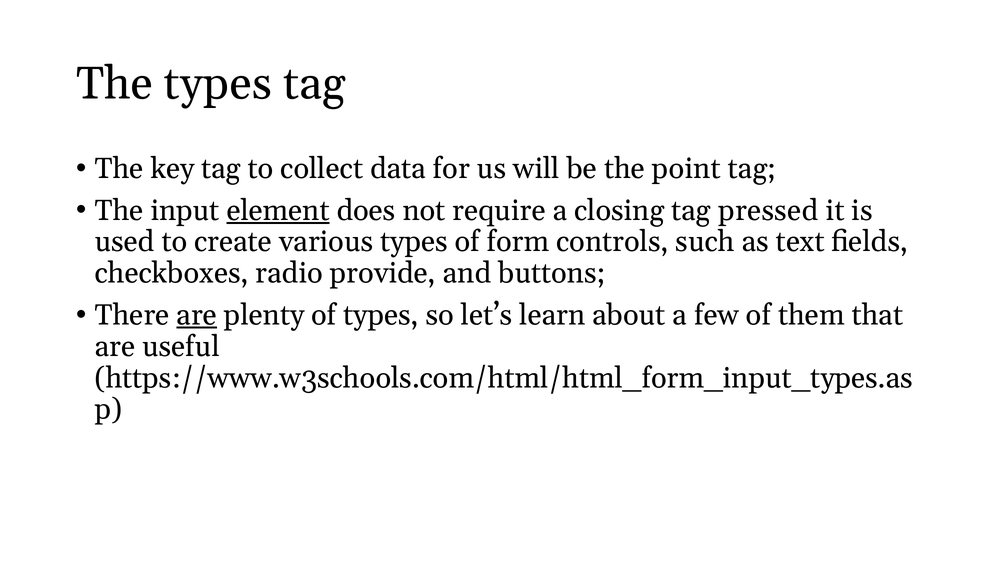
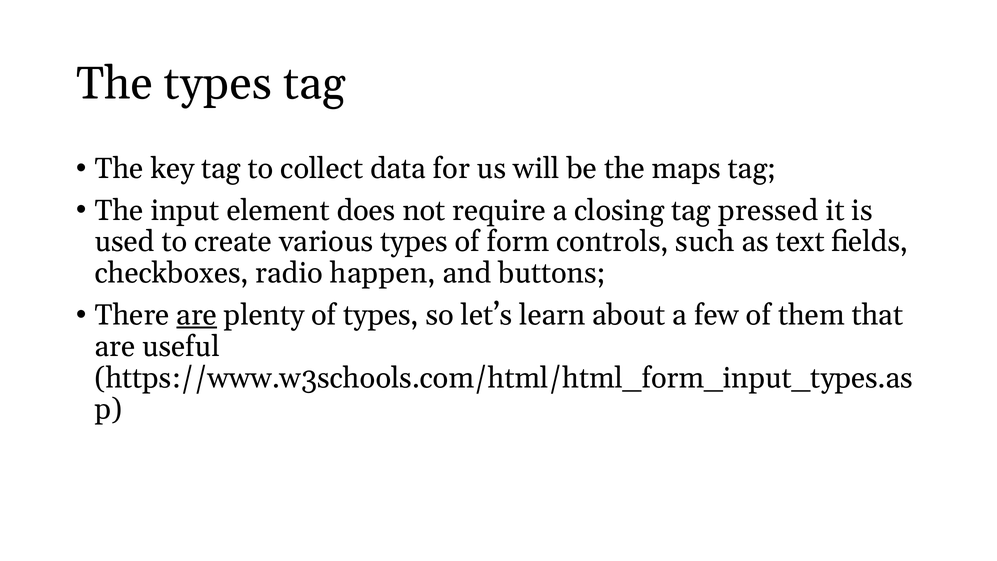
point: point -> maps
element underline: present -> none
provide: provide -> happen
